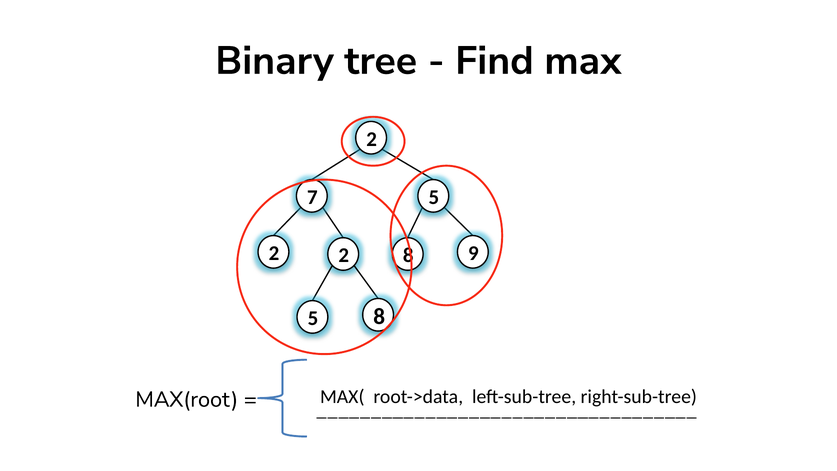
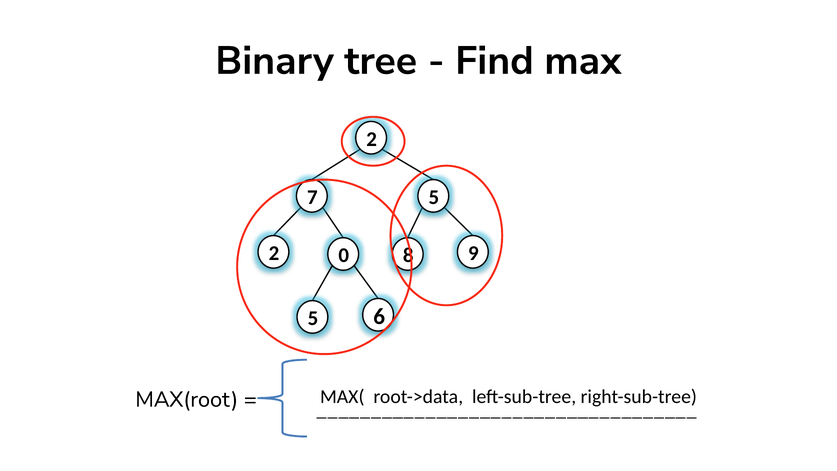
2 2: 2 -> 0
5 8: 8 -> 6
